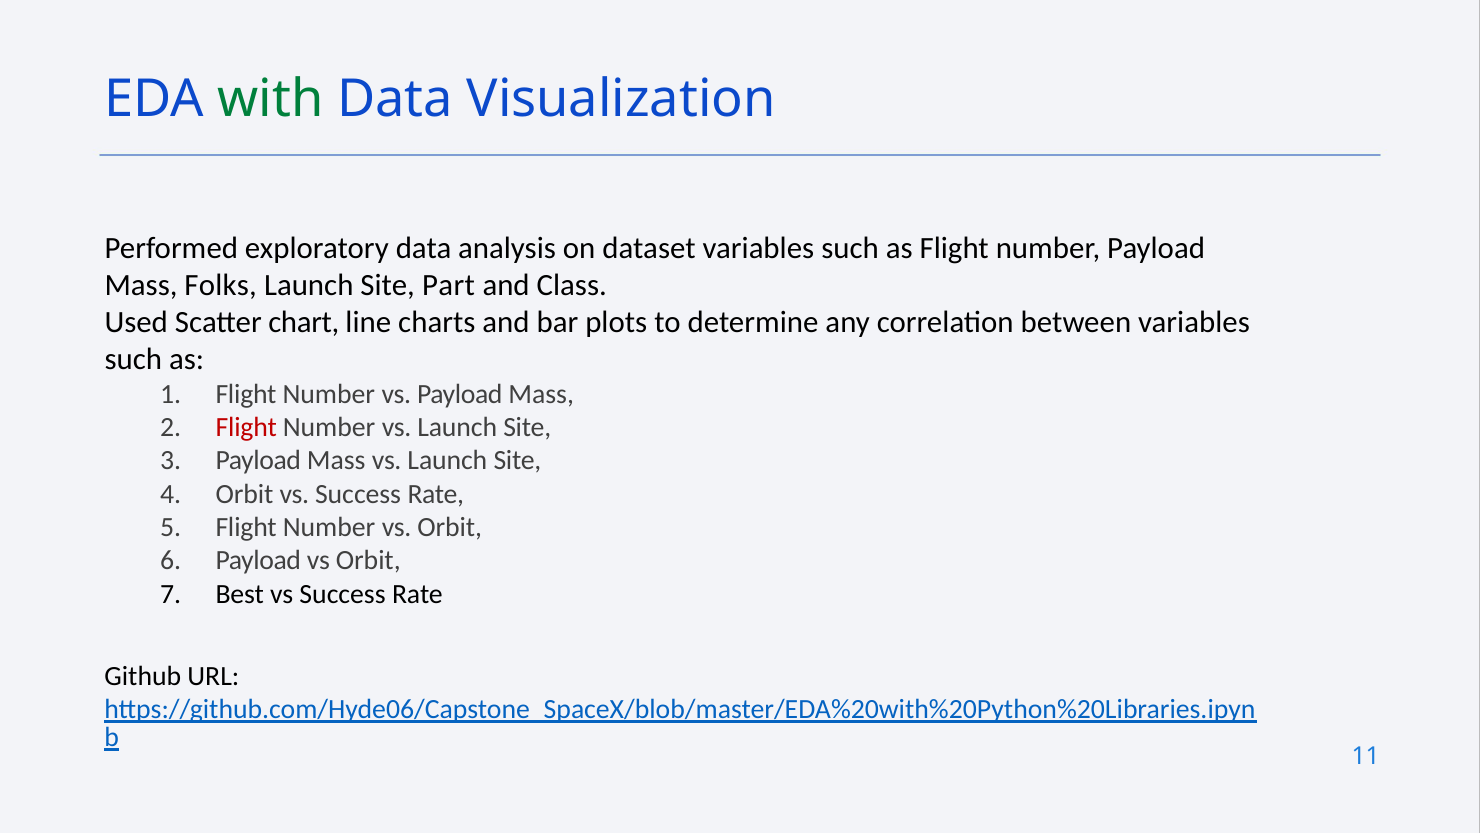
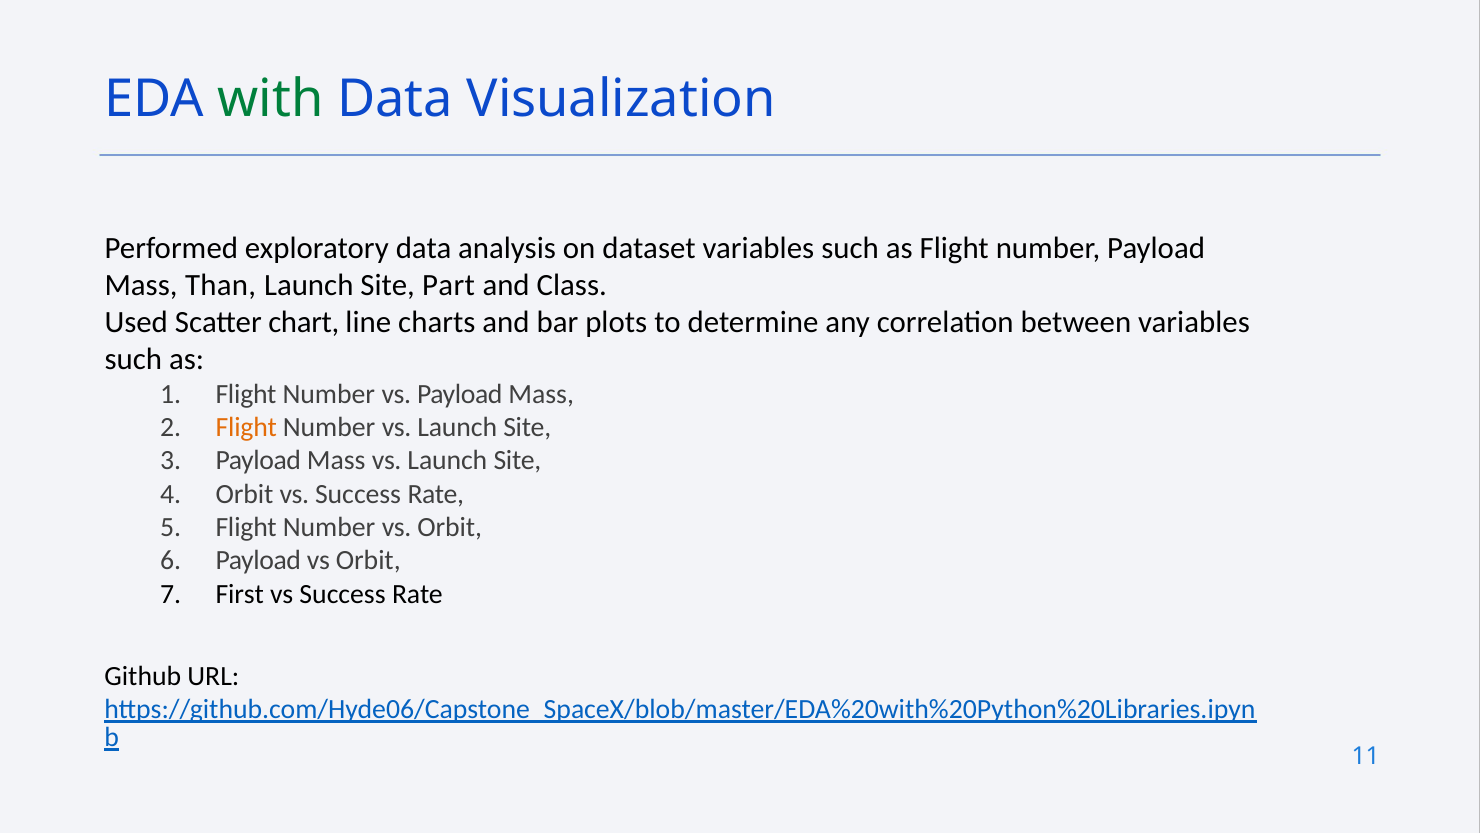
Folks: Folks -> Than
Flight at (246, 427) colour: red -> orange
Best: Best -> First
